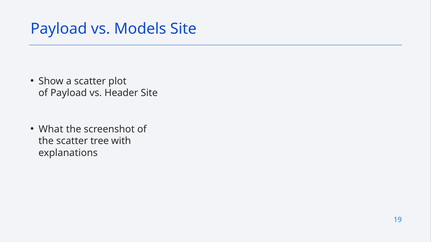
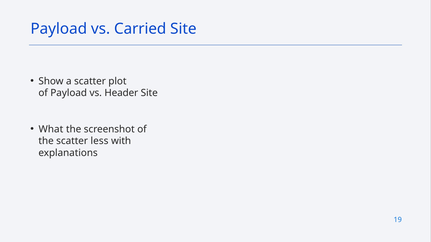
Models: Models -> Carried
tree: tree -> less
